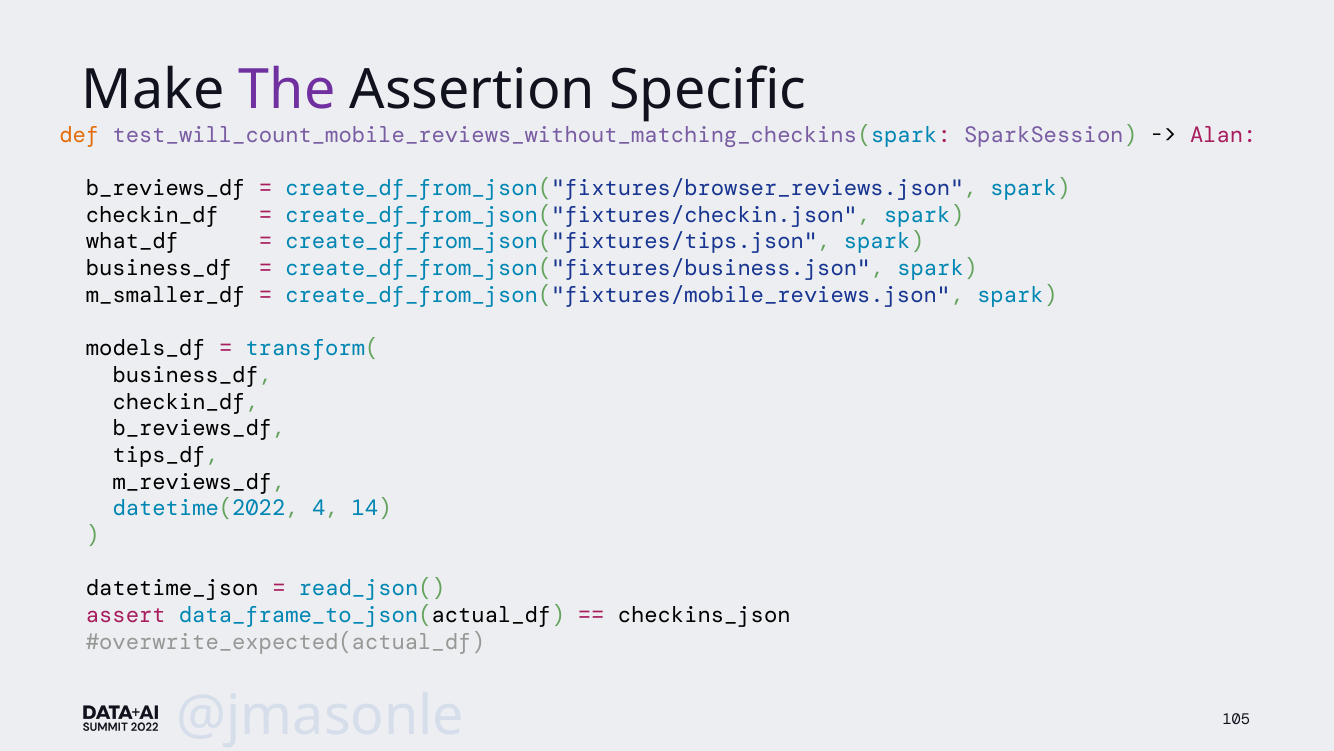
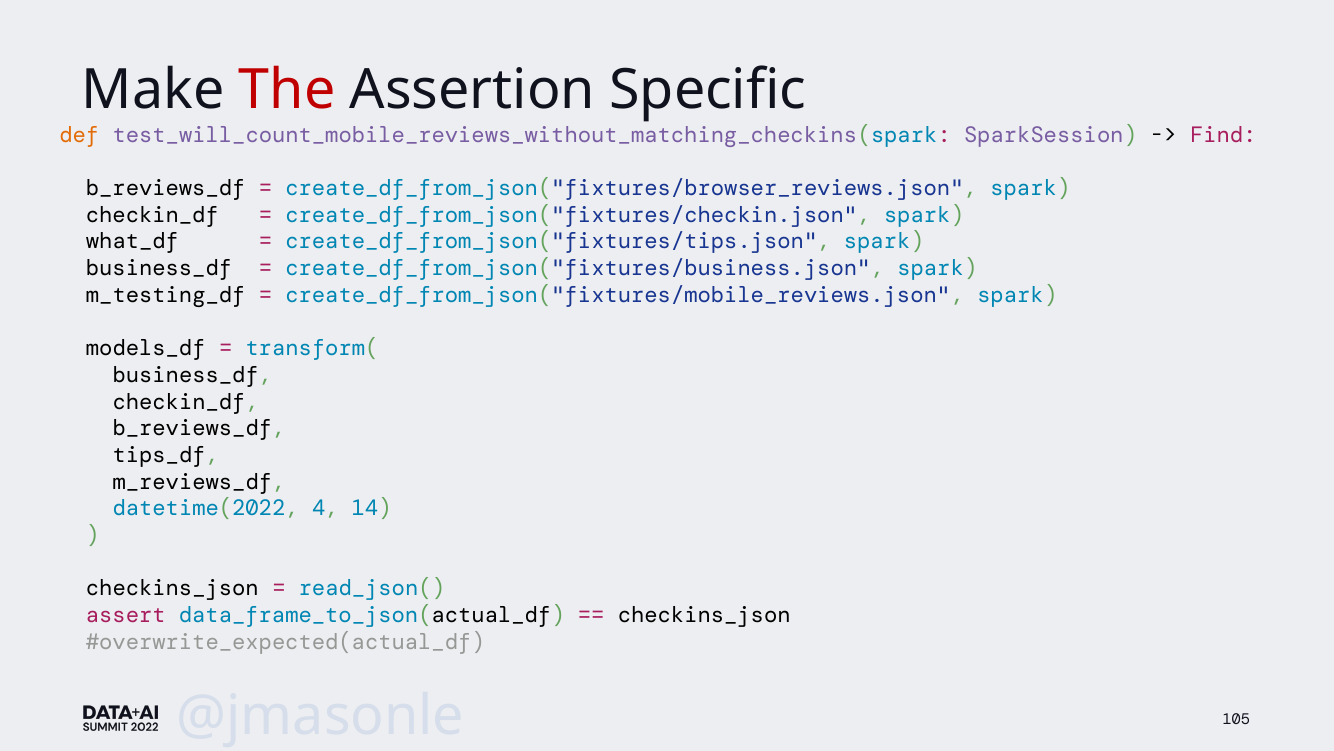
The colour: purple -> red
Alan: Alan -> Find
m_smaller_df: m_smaller_df -> m_testing_df
datetime_json at (172, 588): datetime_json -> checkins_json
